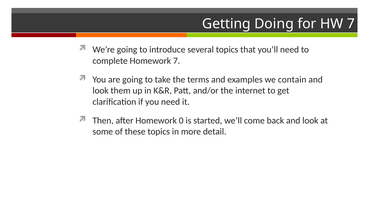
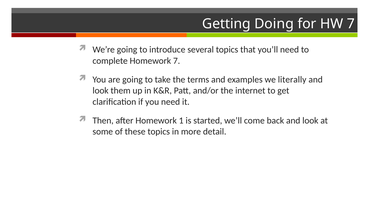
contain: contain -> literally
0: 0 -> 1
